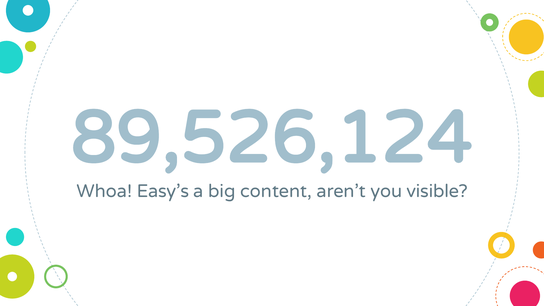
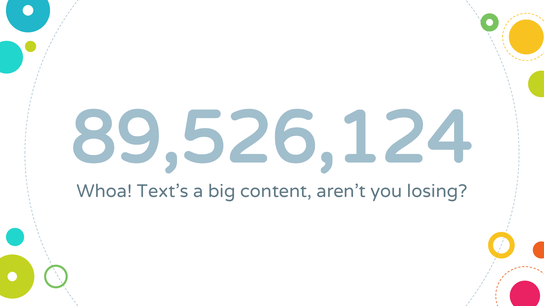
Easy’s: Easy’s -> Text’s
visible: visible -> losing
